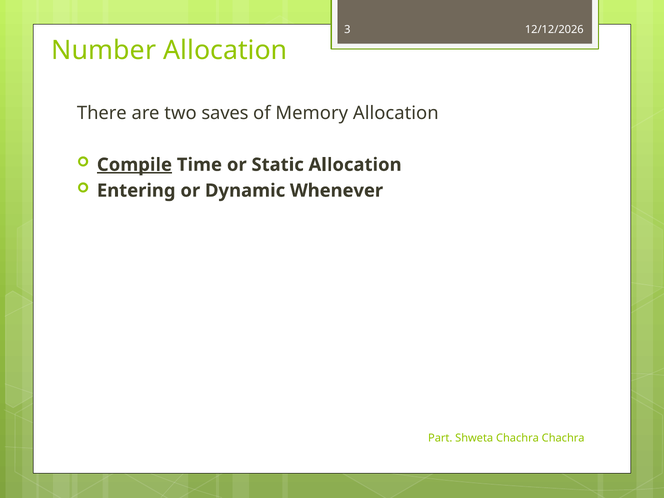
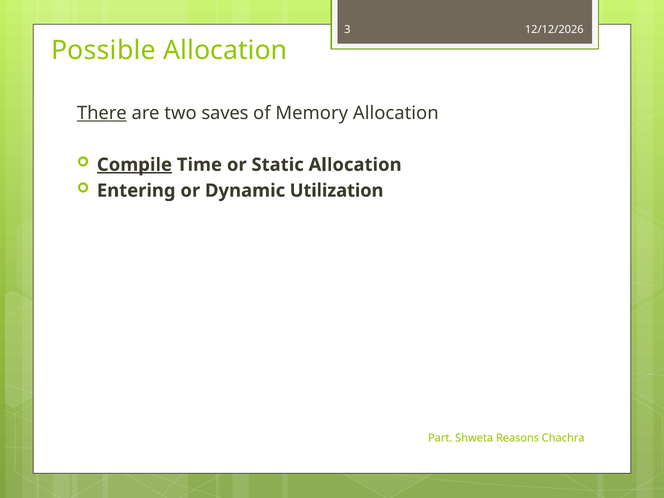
Number: Number -> Possible
There underline: none -> present
Whenever: Whenever -> Utilization
Shweta Chachra: Chachra -> Reasons
